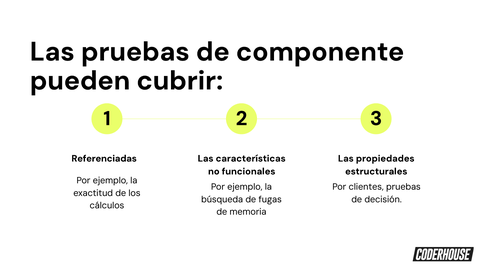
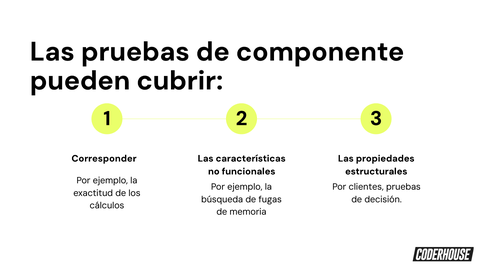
Referenciadas: Referenciadas -> Corresponder
